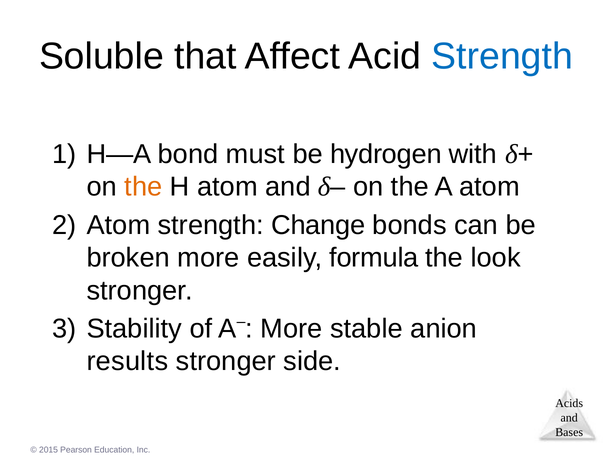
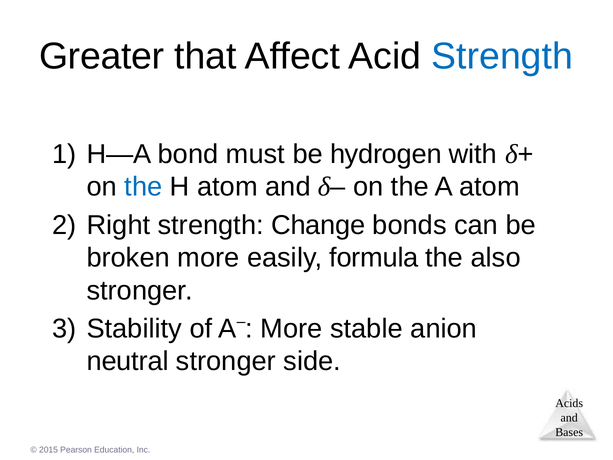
Soluble: Soluble -> Greater
the at (143, 187) colour: orange -> blue
Atom at (118, 225): Atom -> Right
look: look -> also
results: results -> neutral
